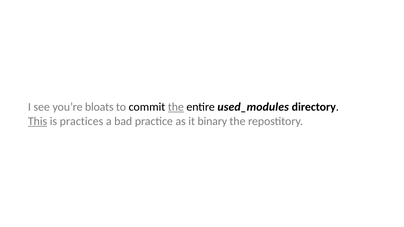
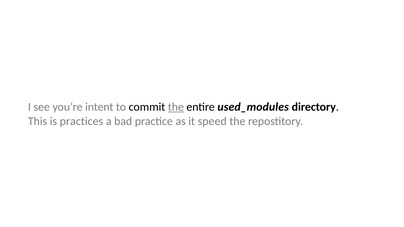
bloats: bloats -> intent
This underline: present -> none
binary: binary -> speed
